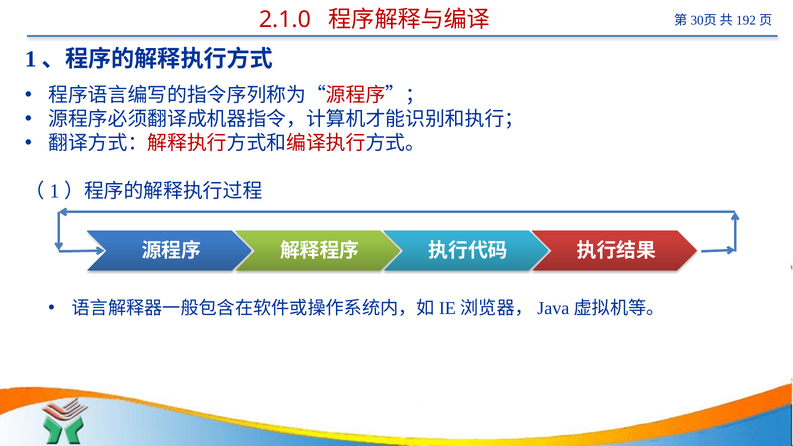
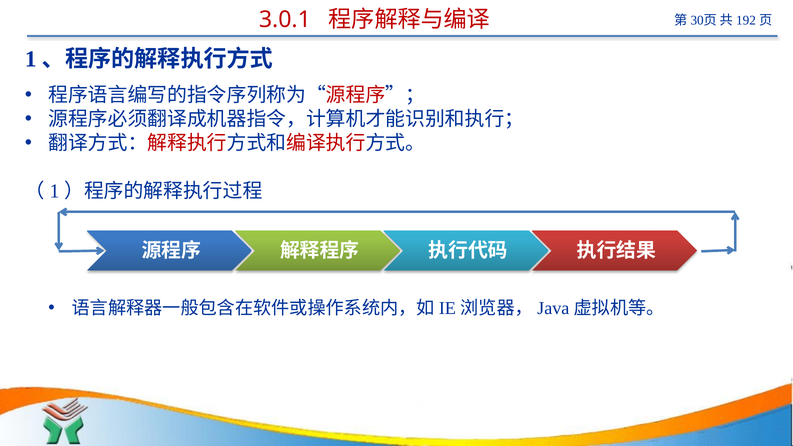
2.1.0: 2.1.0 -> 3.0.1
